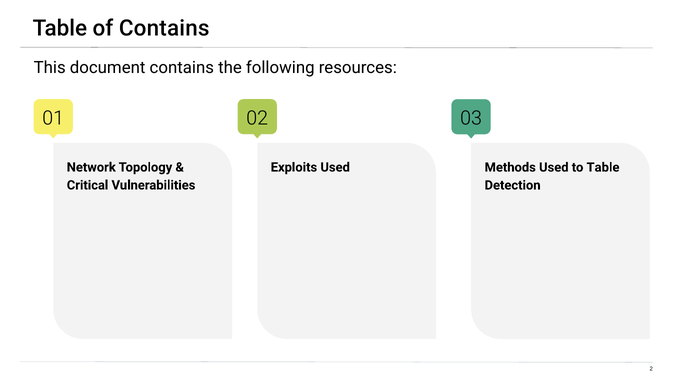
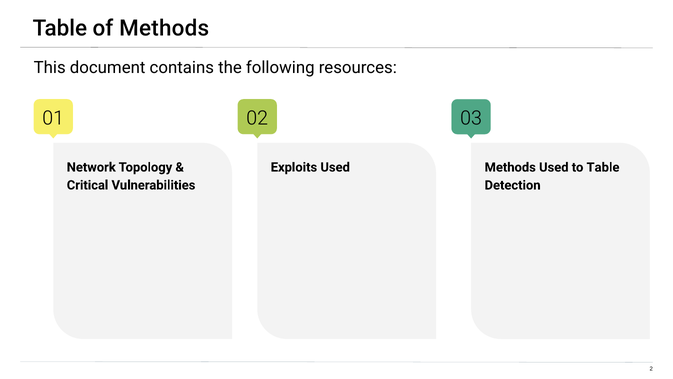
of Contains: Contains -> Methods
